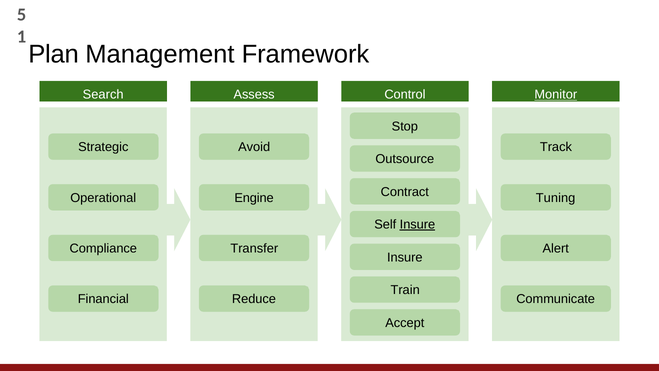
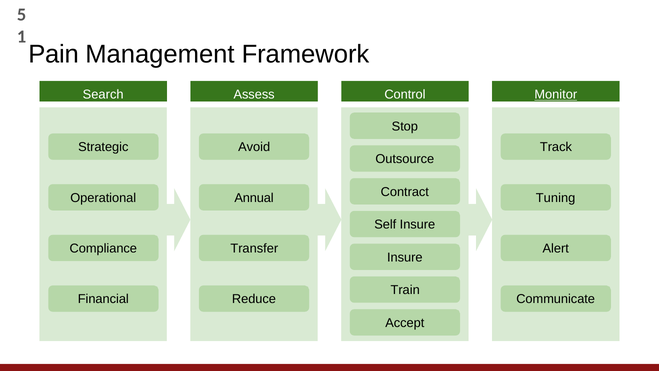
Plan: Plan -> Pain
Engine: Engine -> Annual
Insure at (417, 224) underline: present -> none
